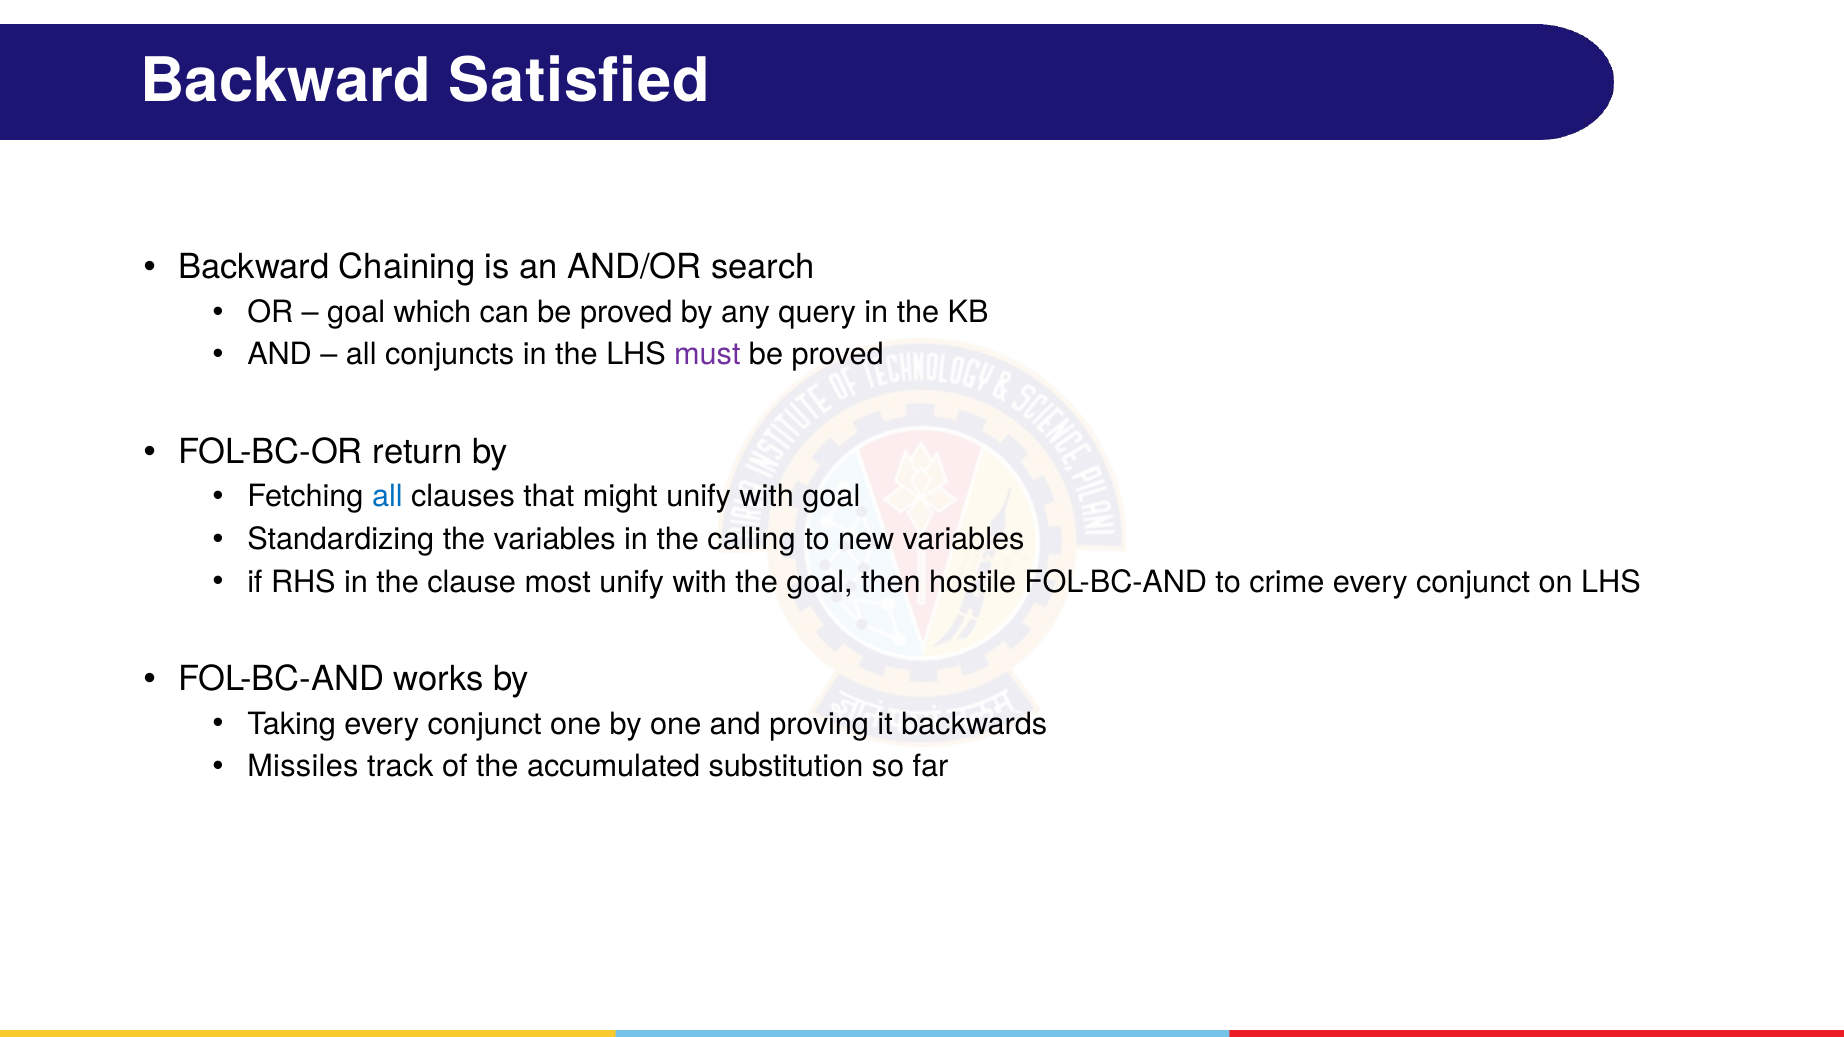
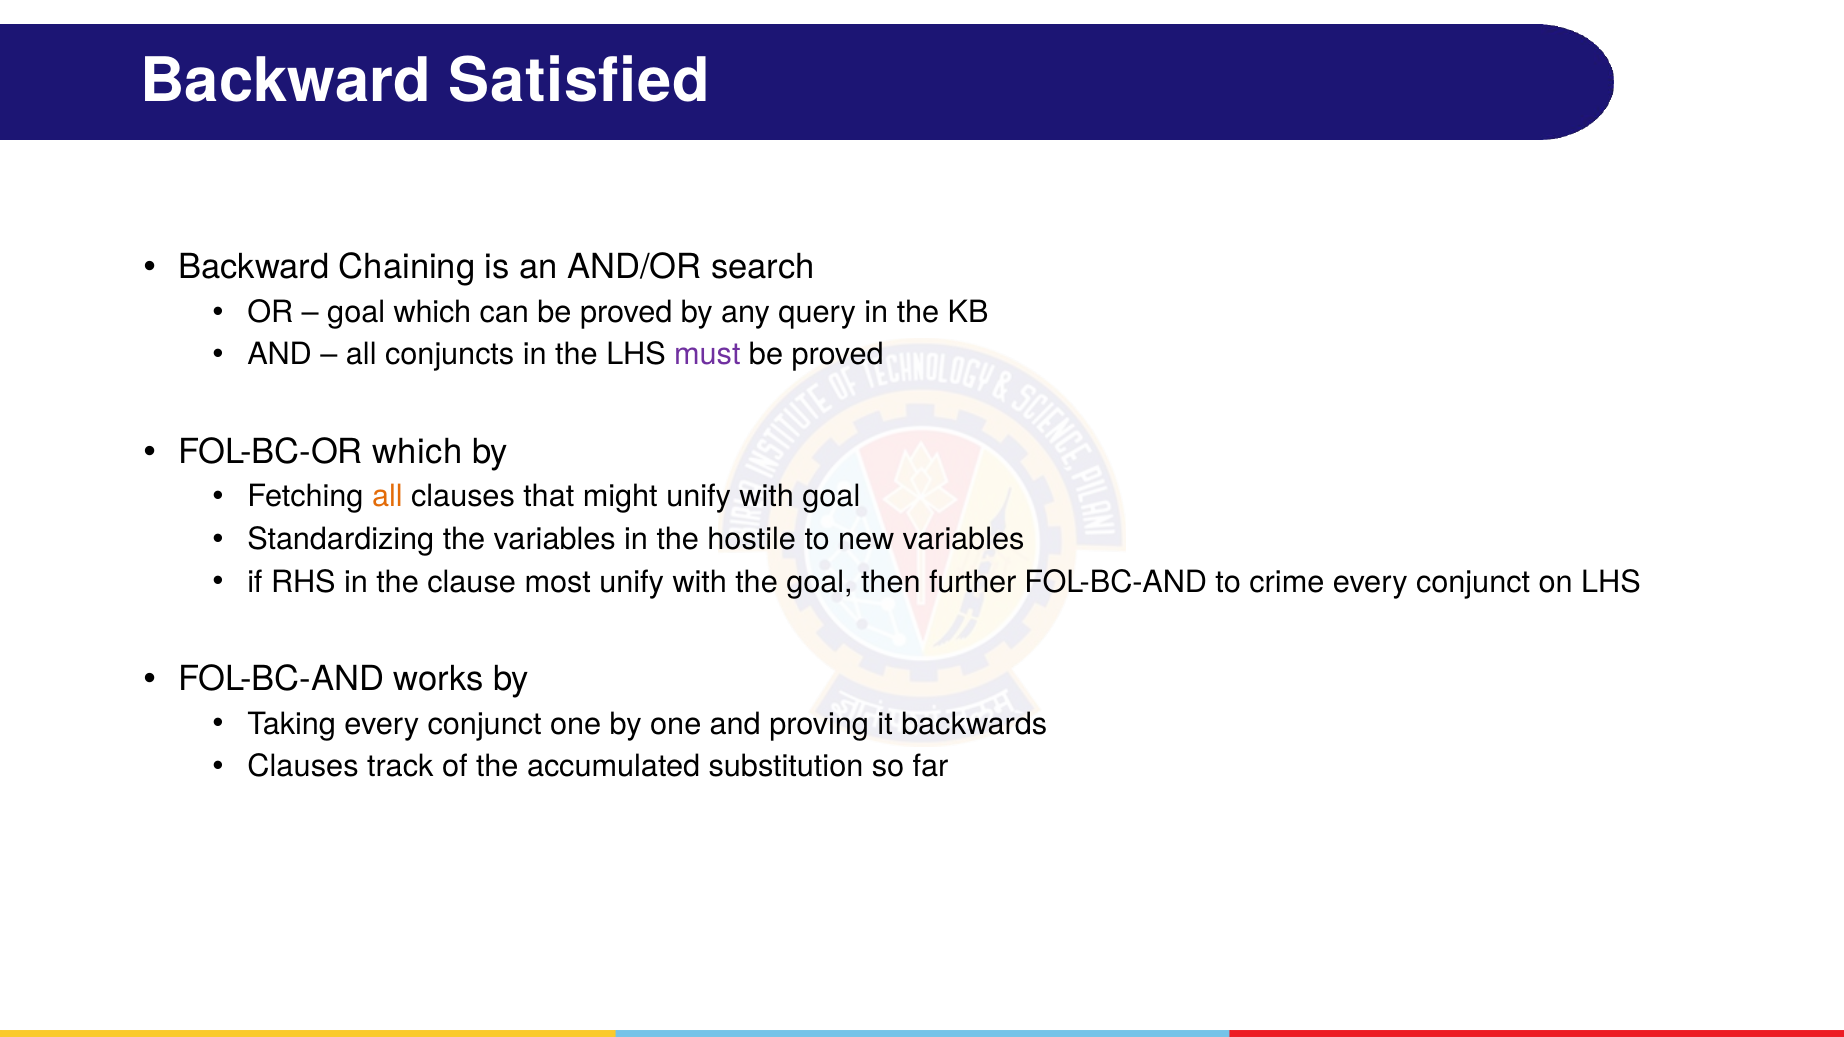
FOL-BC-OR return: return -> which
all at (387, 497) colour: blue -> orange
calling: calling -> hostile
hostile: hostile -> further
Missiles at (303, 767): Missiles -> Clauses
